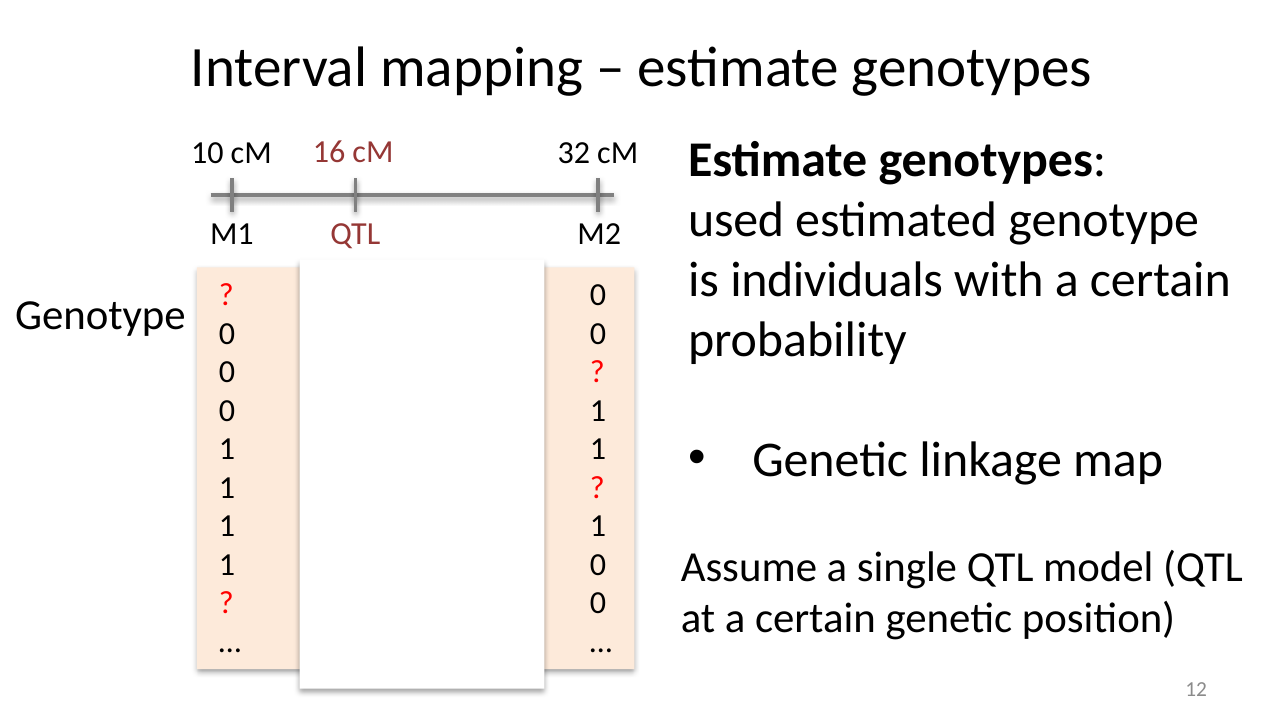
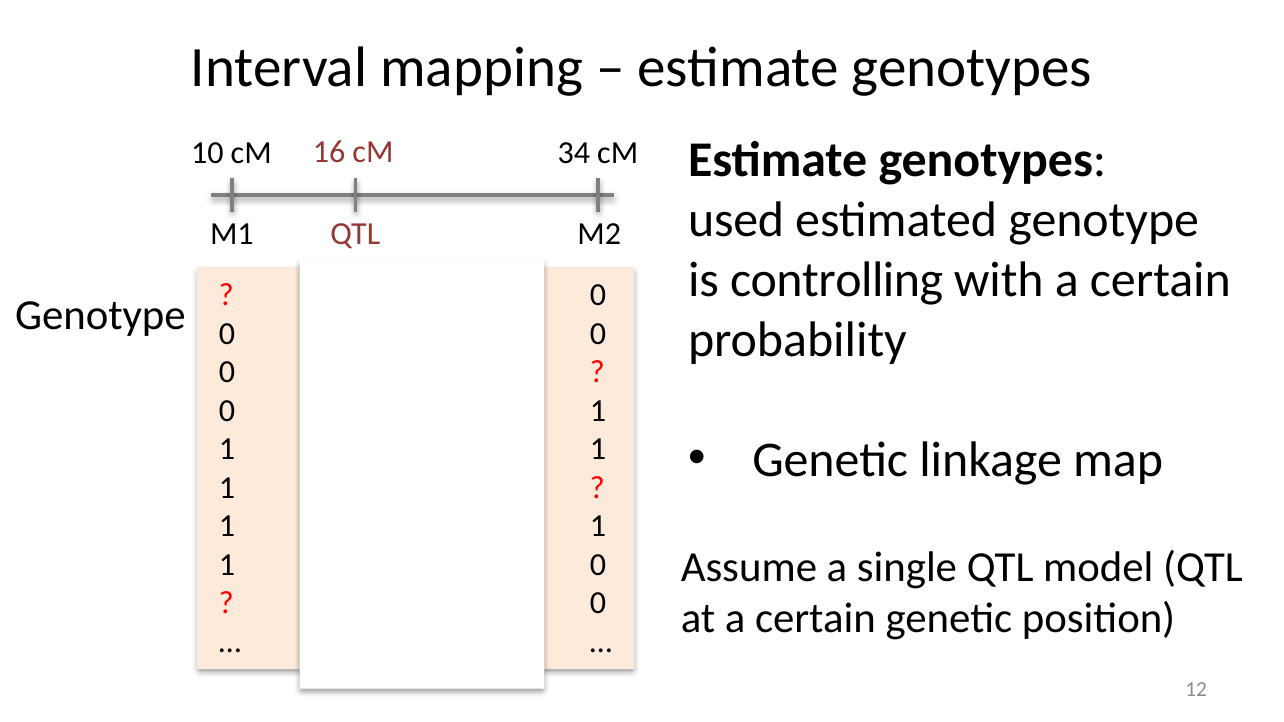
32: 32 -> 34
individuals: individuals -> controlling
